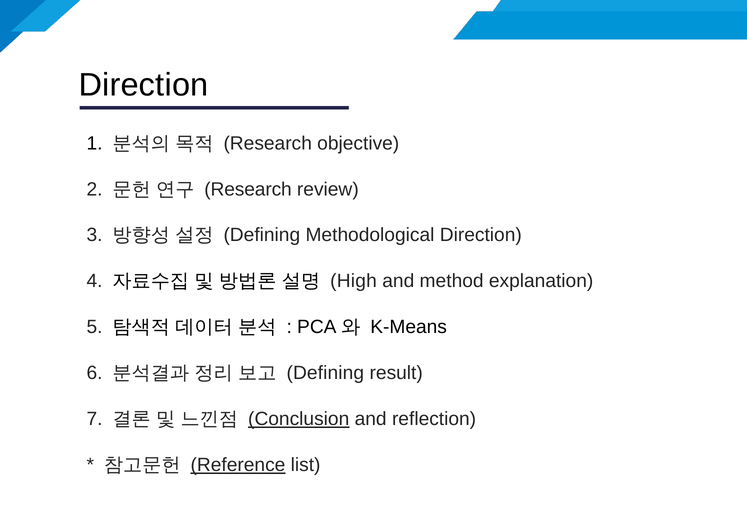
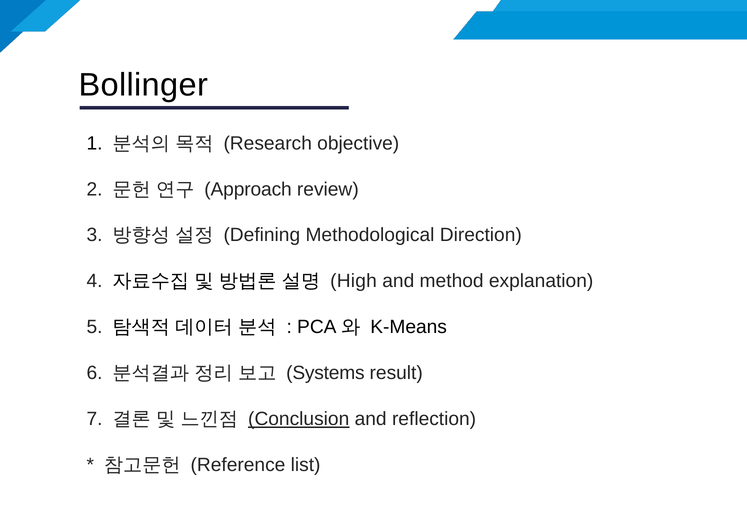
Direction at (143, 85): Direction -> Bollinger
Research at (248, 189): Research -> Approach
Defining at (325, 373): Defining -> Systems
Reference underline: present -> none
